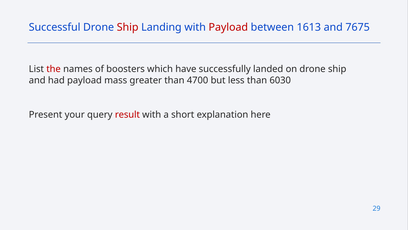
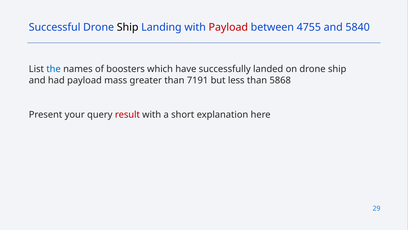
Ship at (128, 27) colour: red -> black
1613: 1613 -> 4755
7675: 7675 -> 5840
the colour: red -> blue
4700: 4700 -> 7191
6030: 6030 -> 5868
